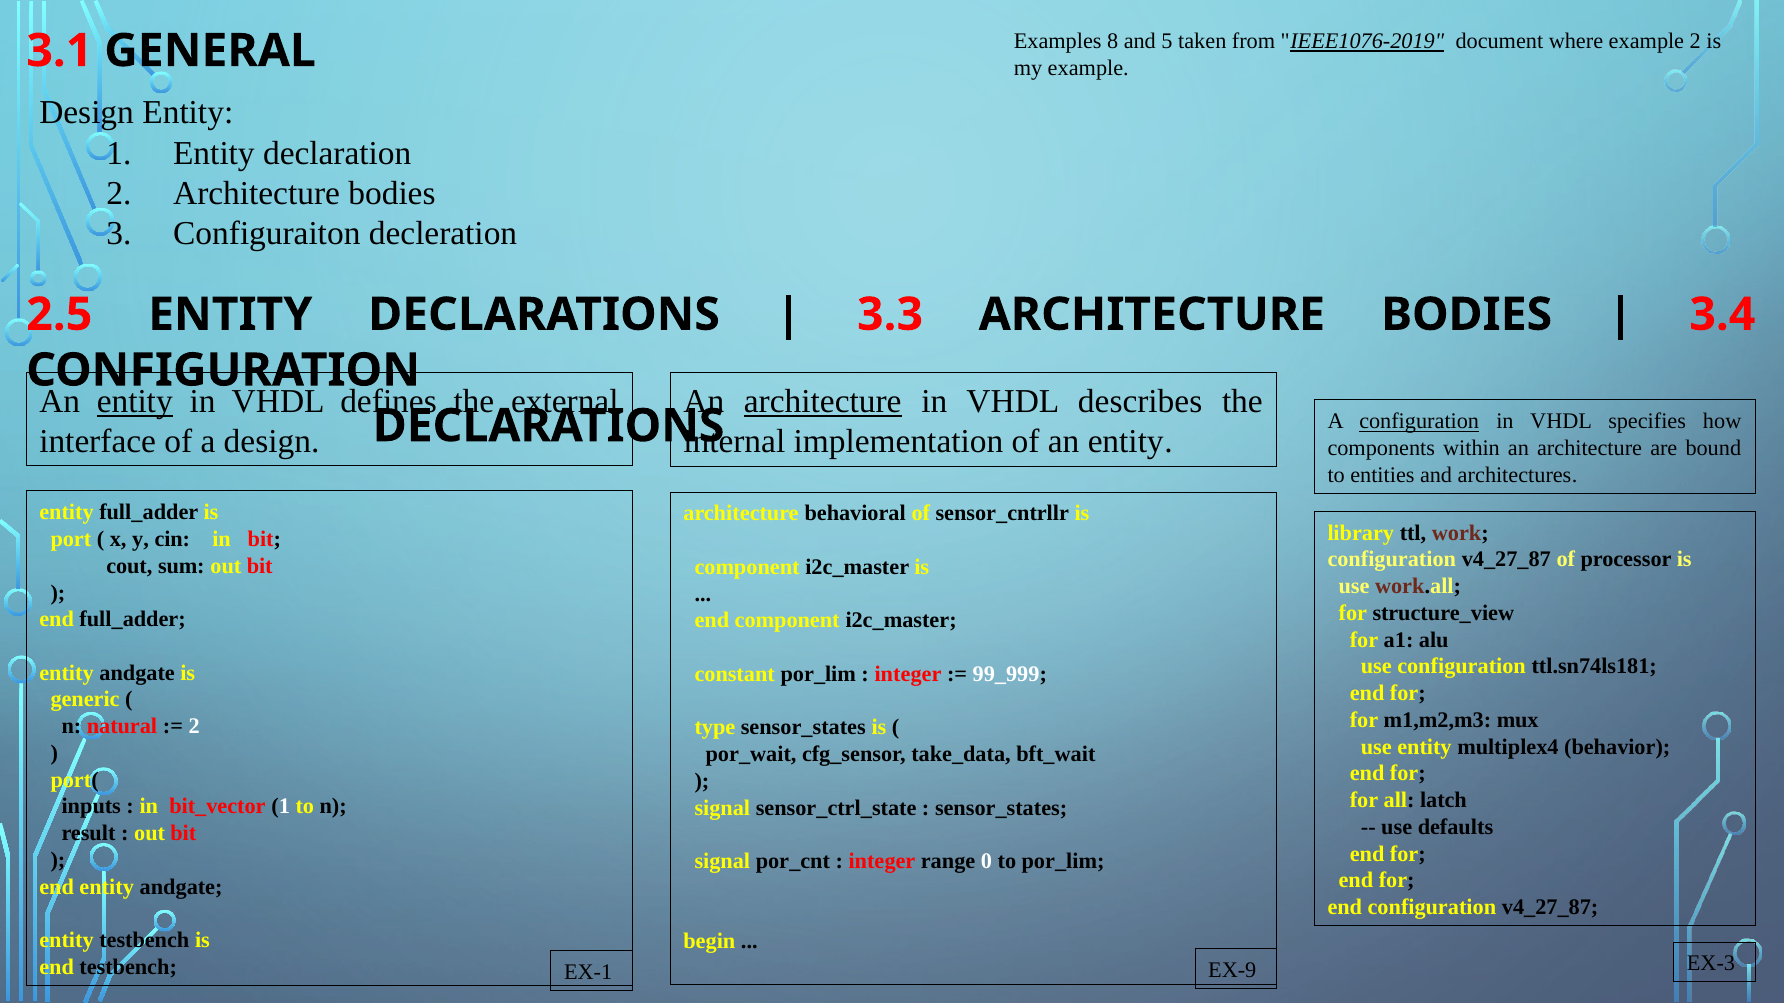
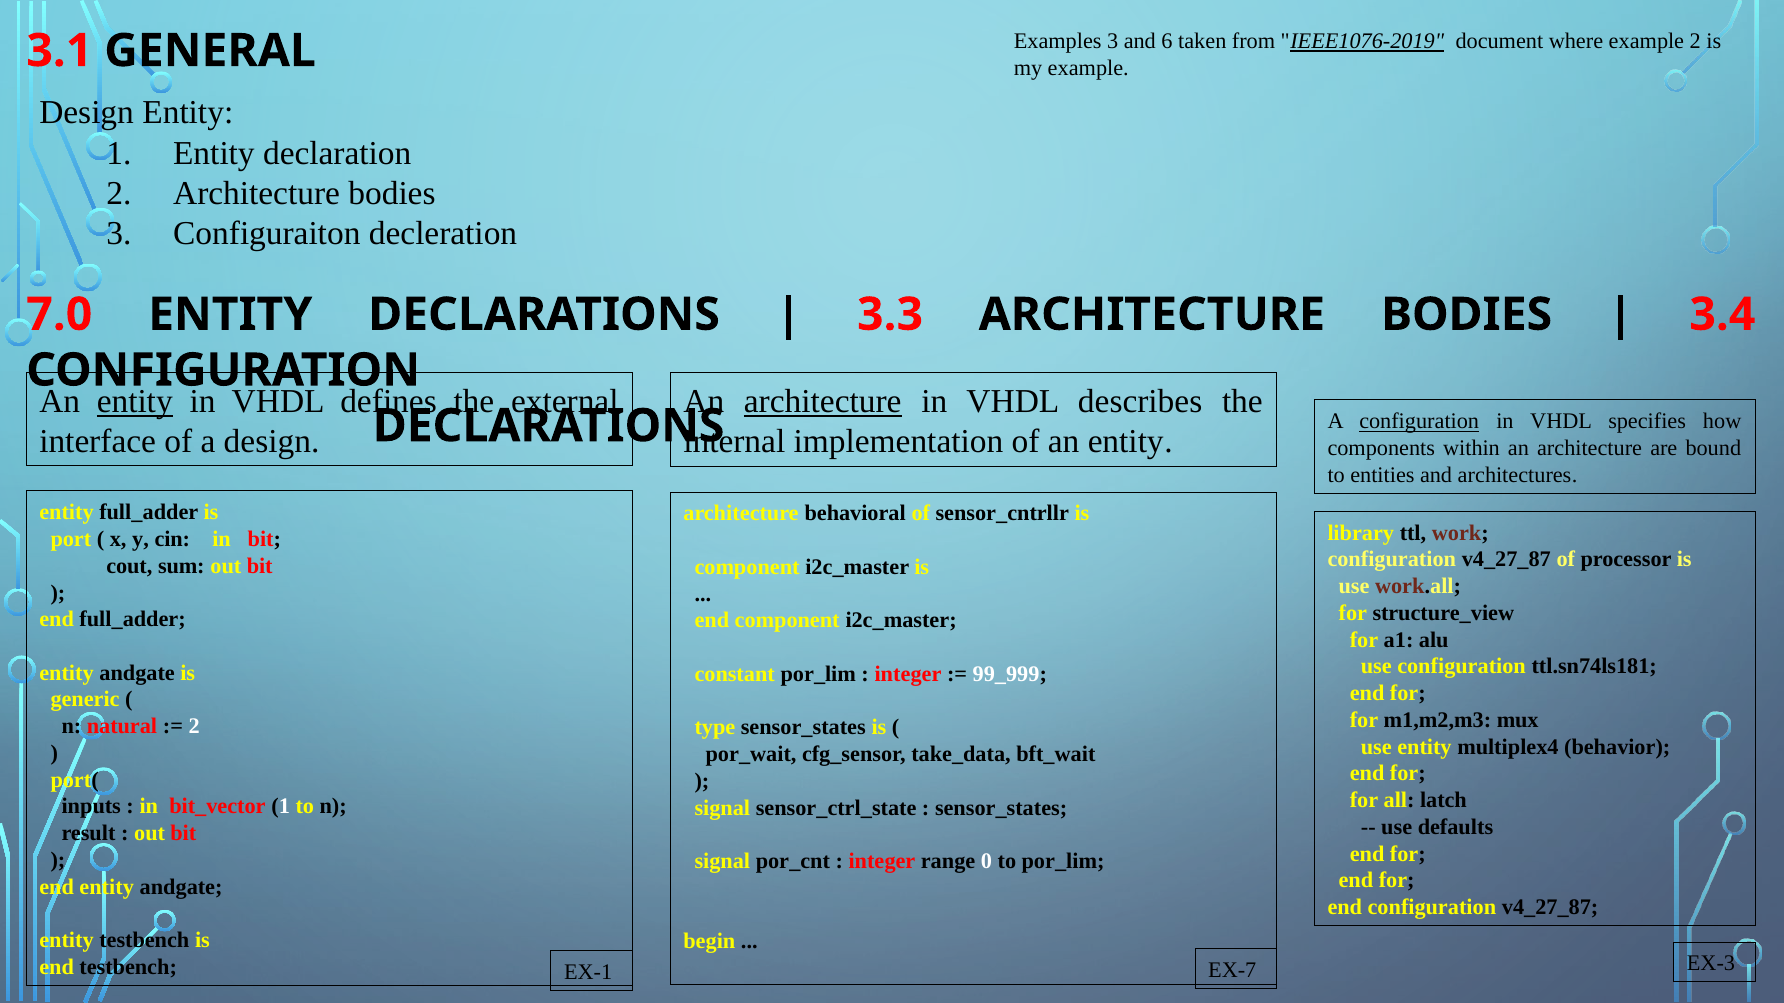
Examples 8: 8 -> 3
5: 5 -> 6
2.5: 2.5 -> 7.0
EX-9: EX-9 -> EX-7
